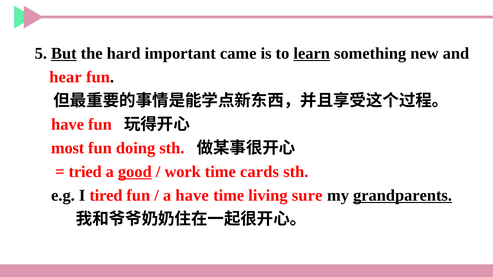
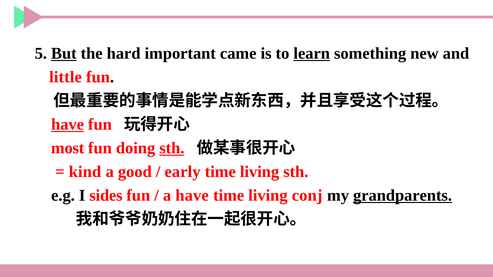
hear: hear -> little
have at (68, 125) underline: none -> present
sth at (172, 148) underline: none -> present
tried: tried -> kind
good underline: present -> none
work: work -> early
cards at (259, 172): cards -> living
tired: tired -> sides
sure: sure -> conj
